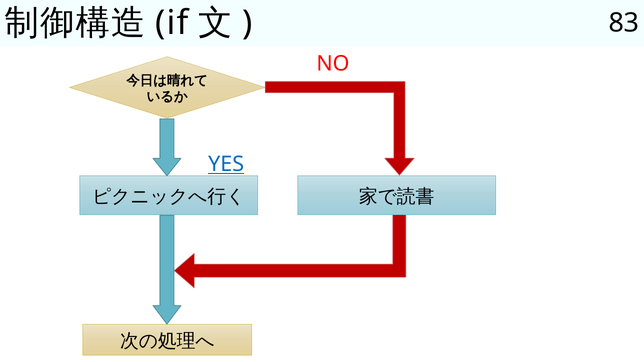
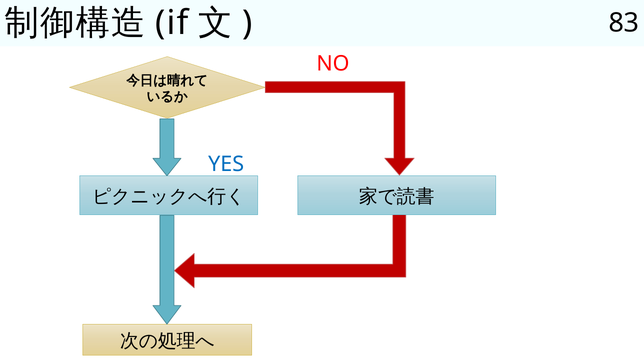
YES underline: present -> none
